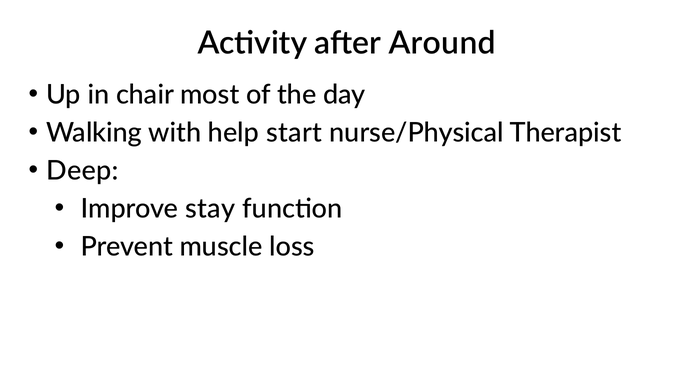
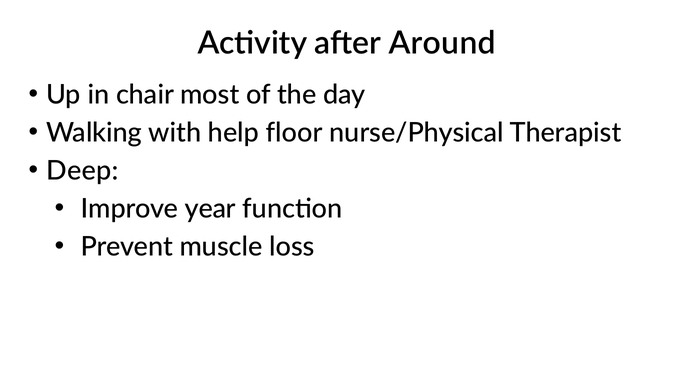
start: start -> floor
stay: stay -> year
